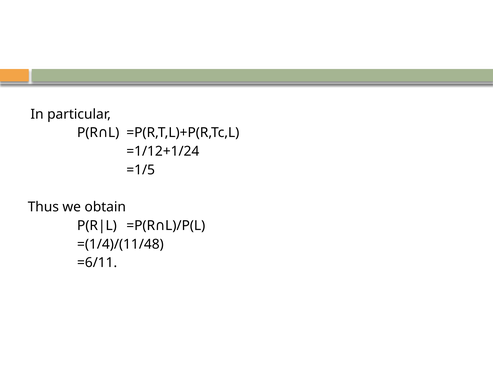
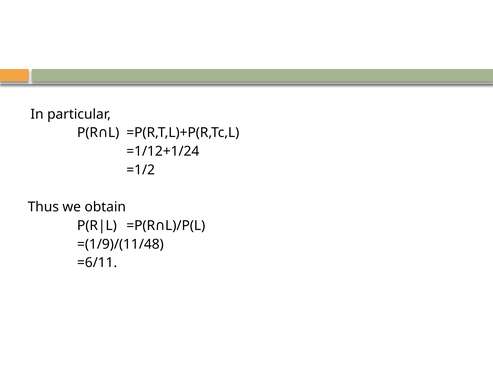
=1/5: =1/5 -> =1/2
=(1/4)/(11/48: =(1/4)/(11/48 -> =(1/9)/(11/48
